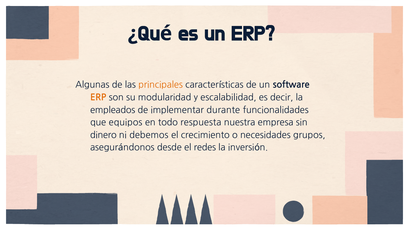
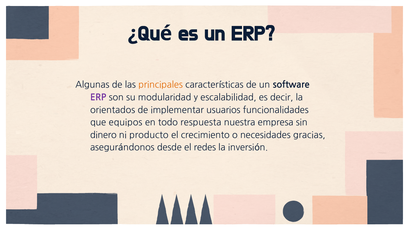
ERP at (98, 98) colour: orange -> purple
empleados: empleados -> orientados
durante: durante -> usuarios
debemos: debemos -> producto
grupos: grupos -> gracias
